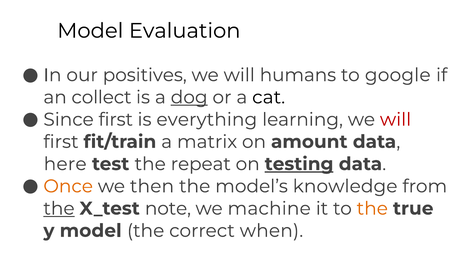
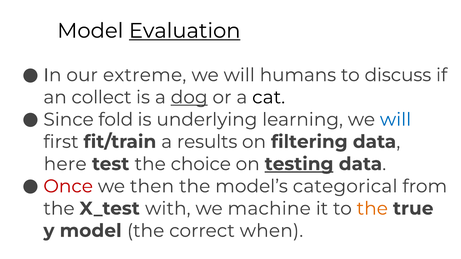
Evaluation underline: none -> present
positives: positives -> extreme
google: google -> discuss
Since first: first -> fold
everything: everything -> underlying
will at (396, 120) colour: red -> blue
matrix: matrix -> results
amount: amount -> filtering
repeat: repeat -> choice
Once colour: orange -> red
knowledge: knowledge -> categorical
the at (59, 209) underline: present -> none
note: note -> with
